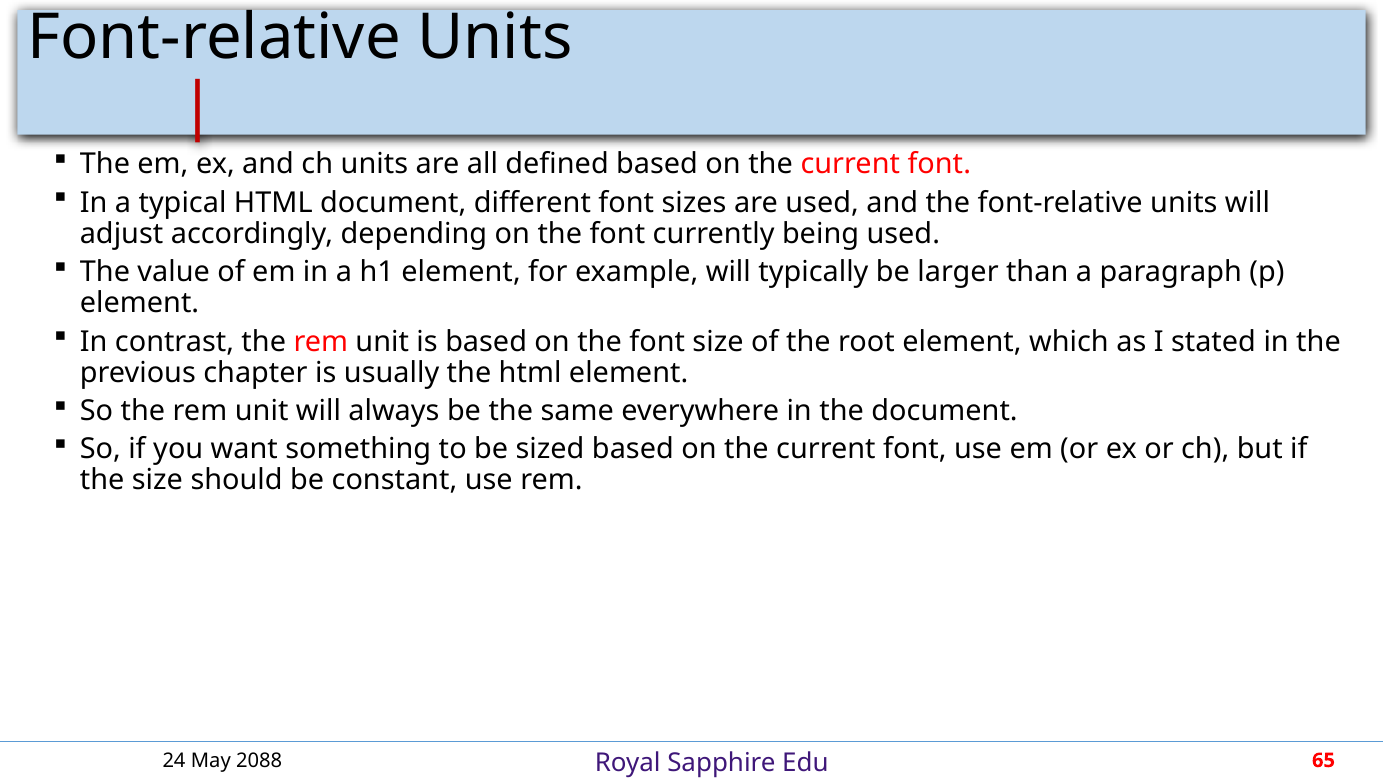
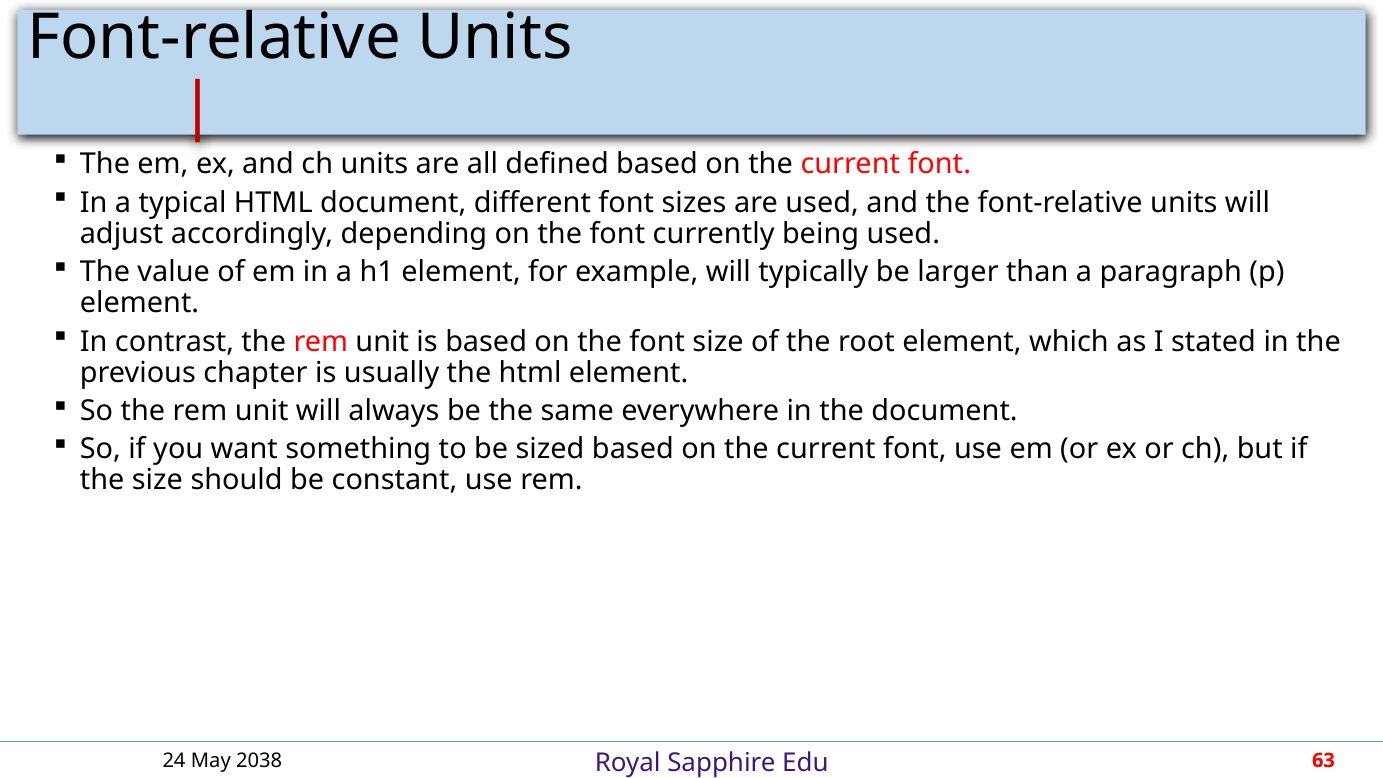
2088: 2088 -> 2038
65: 65 -> 63
